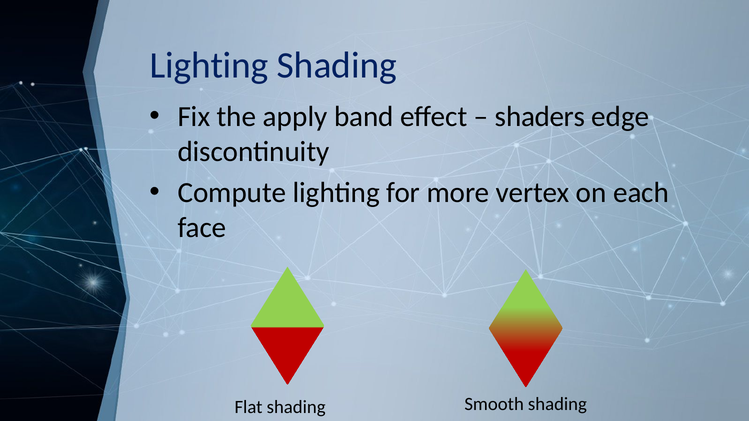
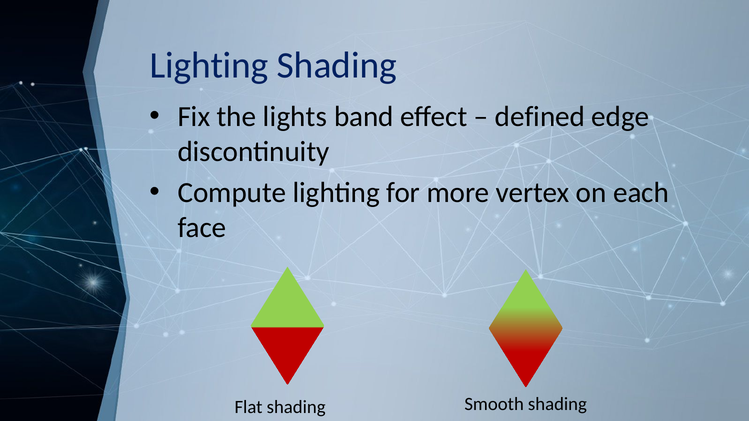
apply: apply -> lights
shaders: shaders -> defined
